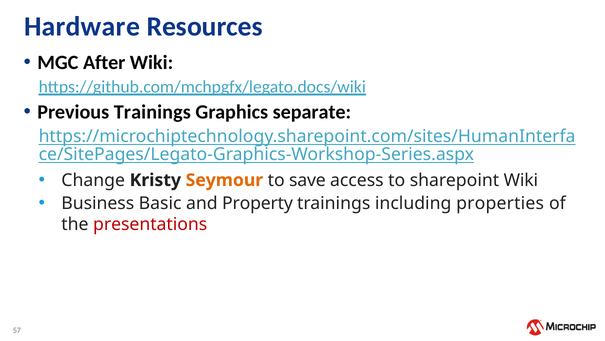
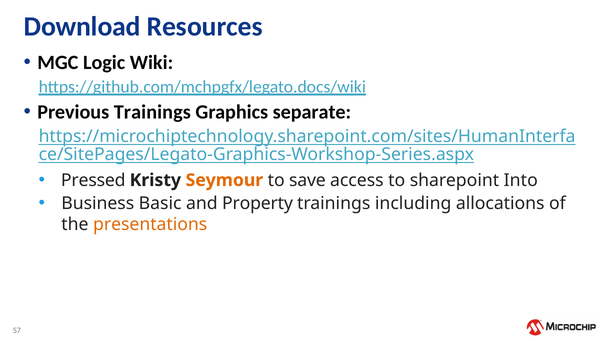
Hardware: Hardware -> Download
After: After -> Logic
Change: Change -> Pressed
sharepoint Wiki: Wiki -> Into
properties: properties -> allocations
presentations colour: red -> orange
